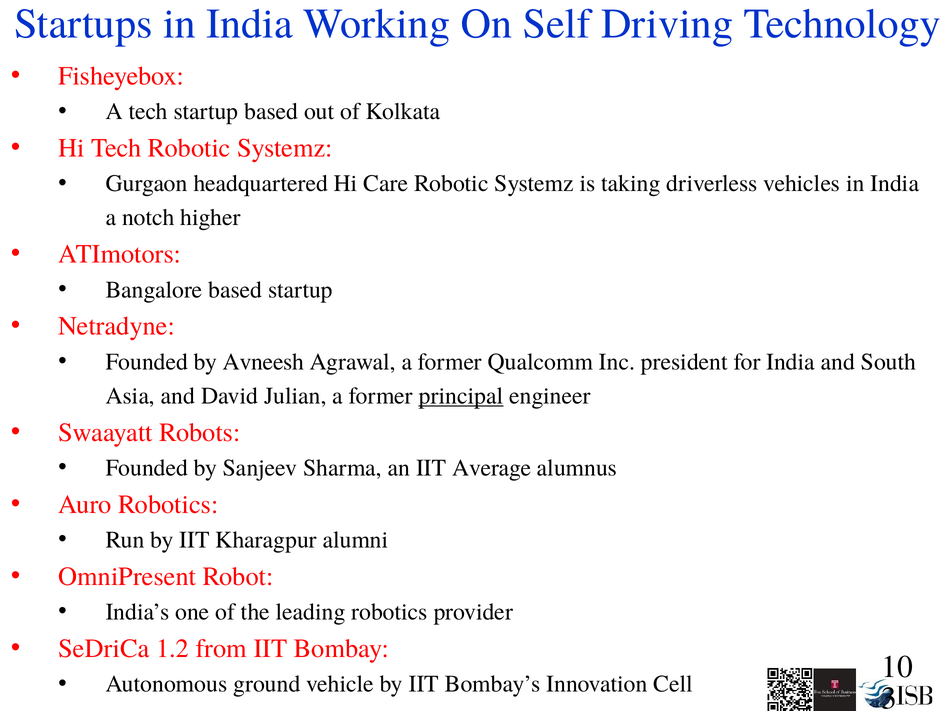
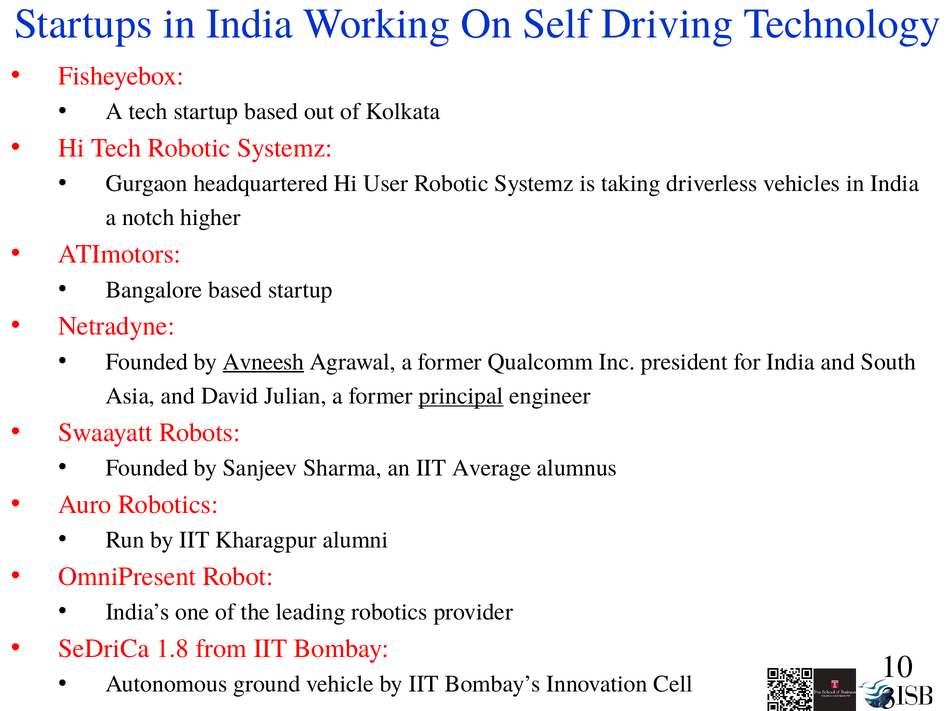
Care: Care -> User
Avneesh underline: none -> present
1.2: 1.2 -> 1.8
